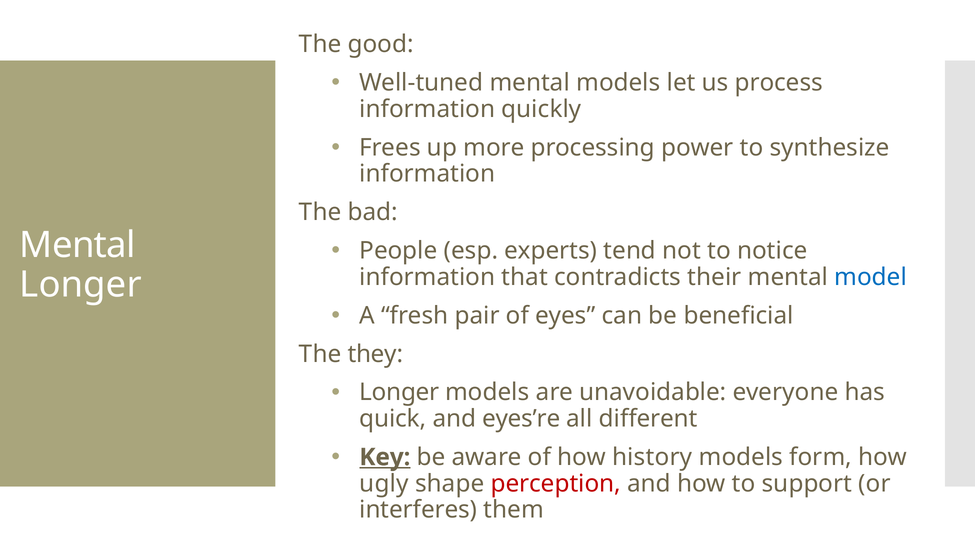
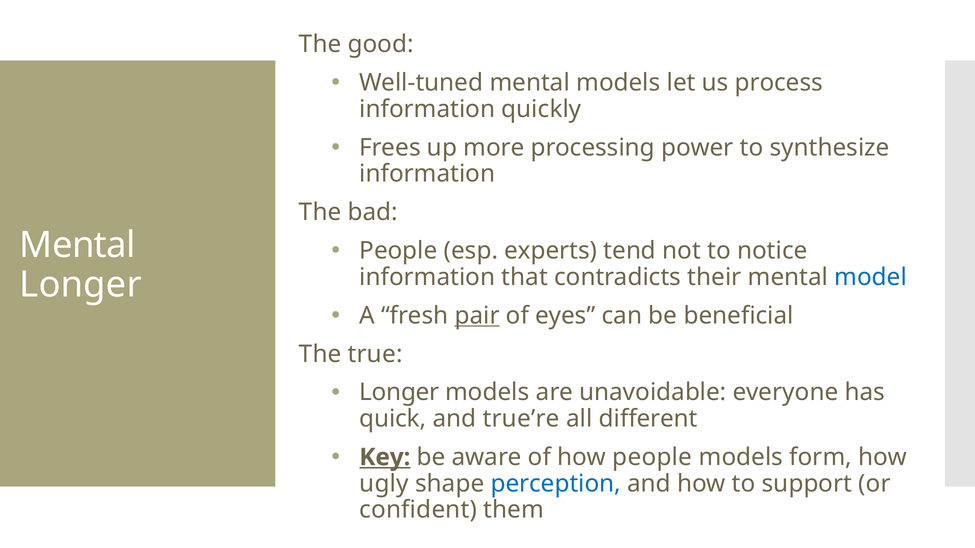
pair underline: none -> present
they: they -> true
eyes’re: eyes’re -> true’re
how history: history -> people
perception colour: red -> blue
interferes: interferes -> confident
